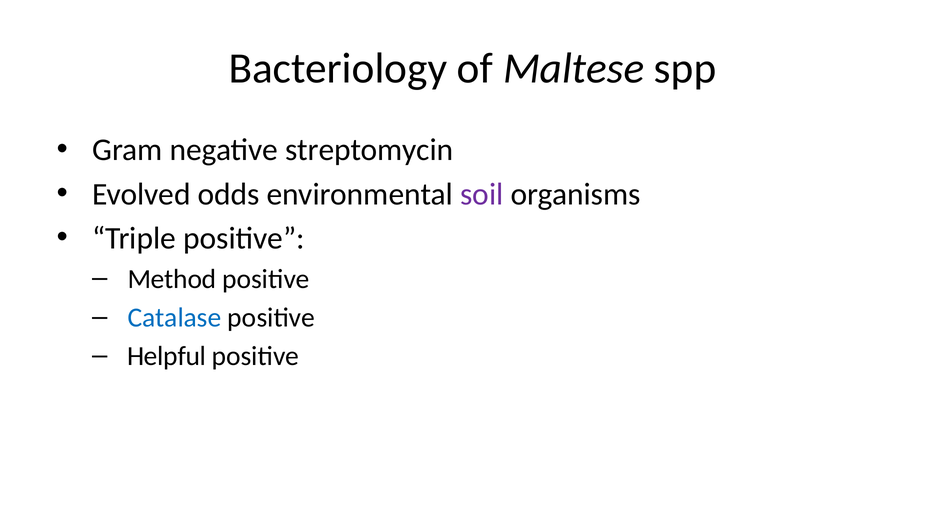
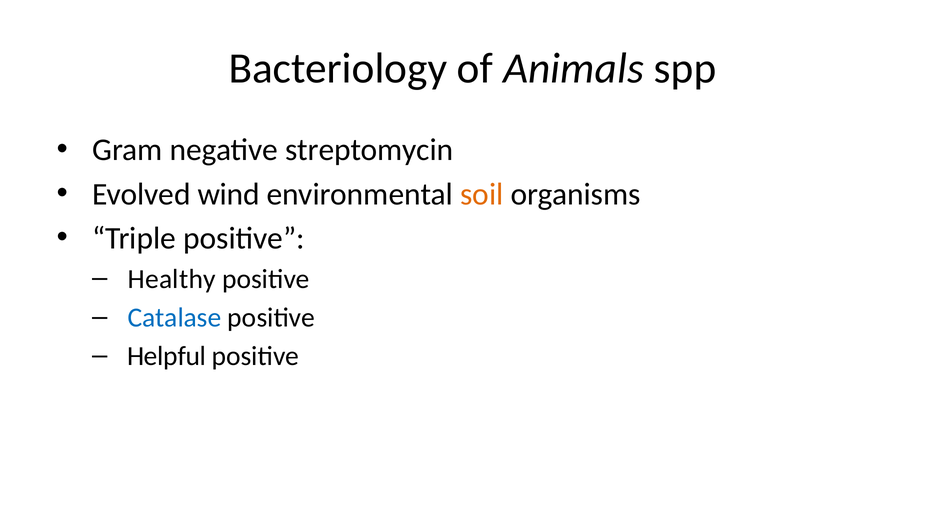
Maltese: Maltese -> Animals
odds: odds -> wind
soil colour: purple -> orange
Method: Method -> Healthy
